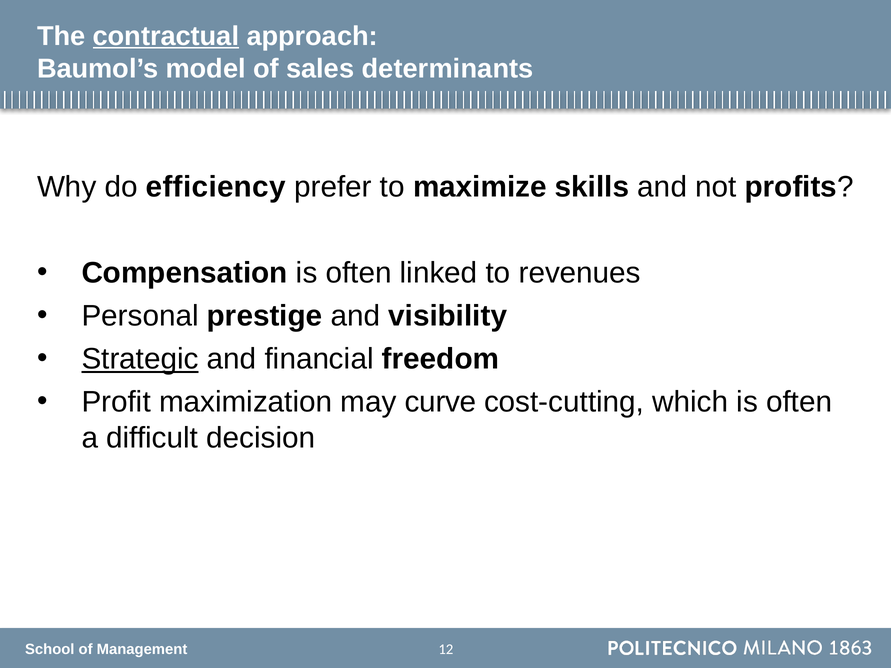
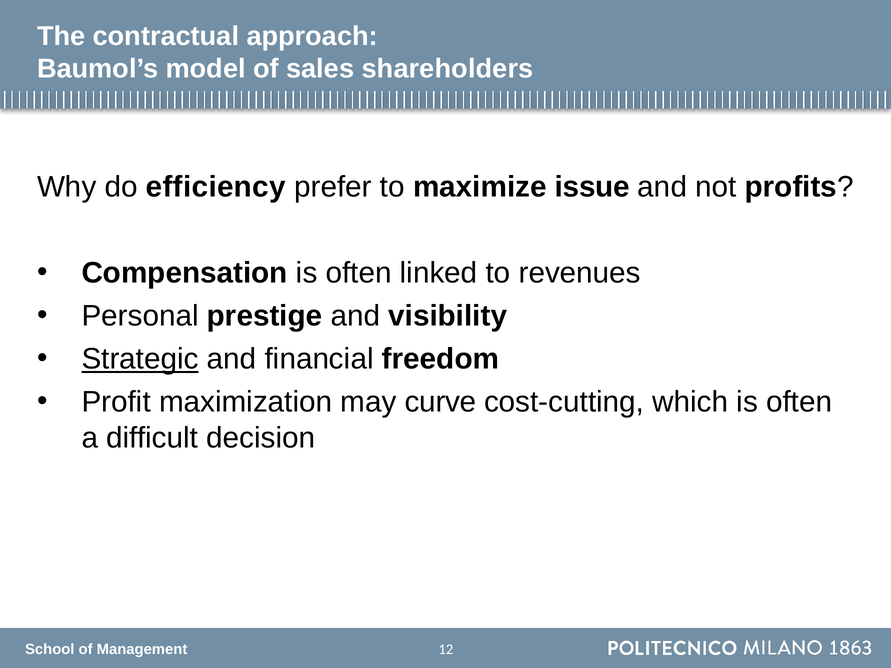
contractual underline: present -> none
determinants: determinants -> shareholders
skills: skills -> issue
